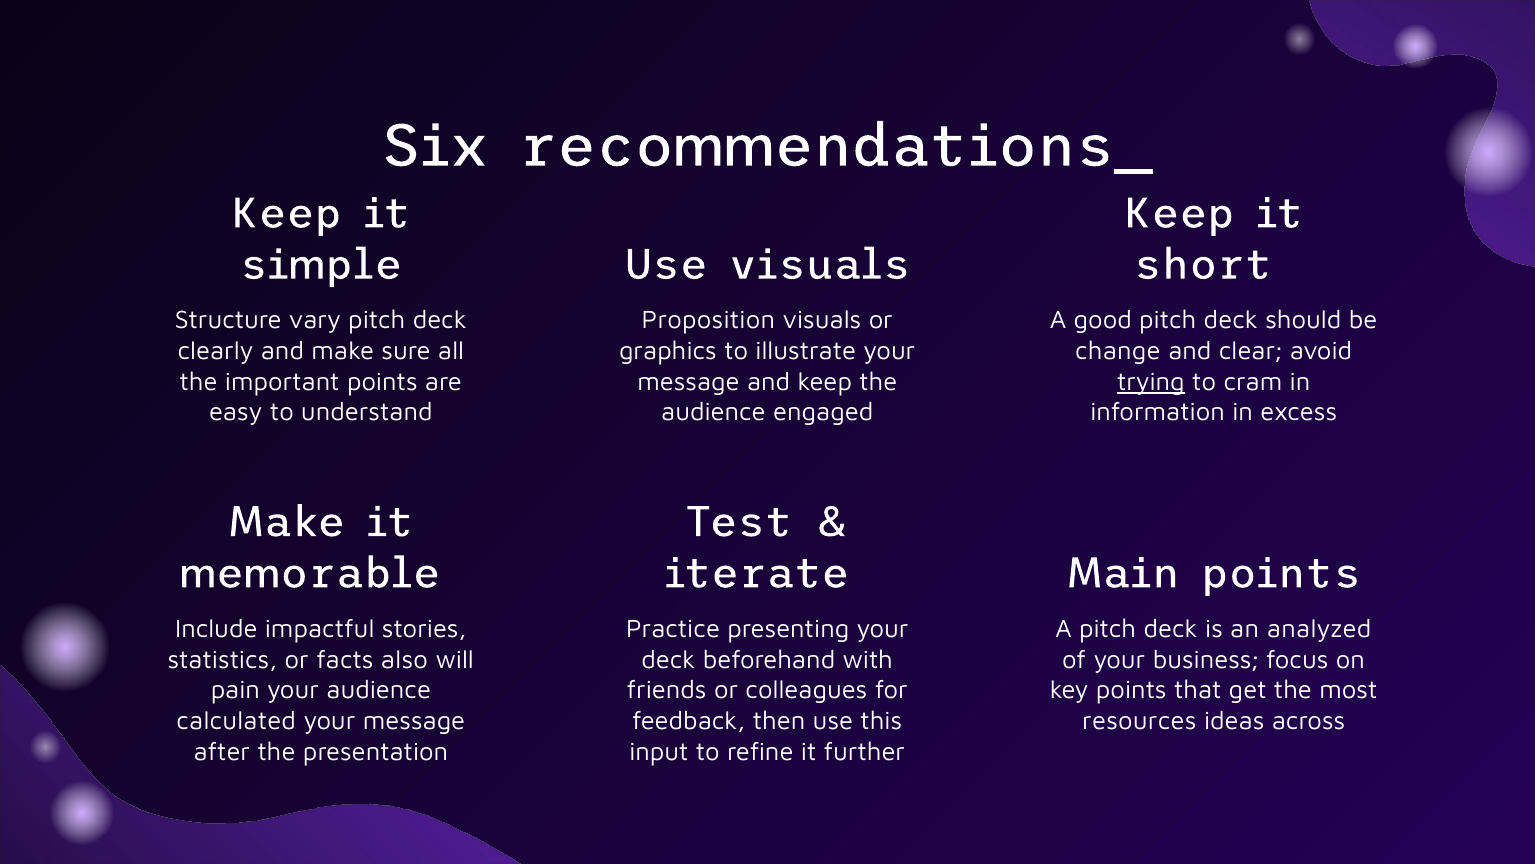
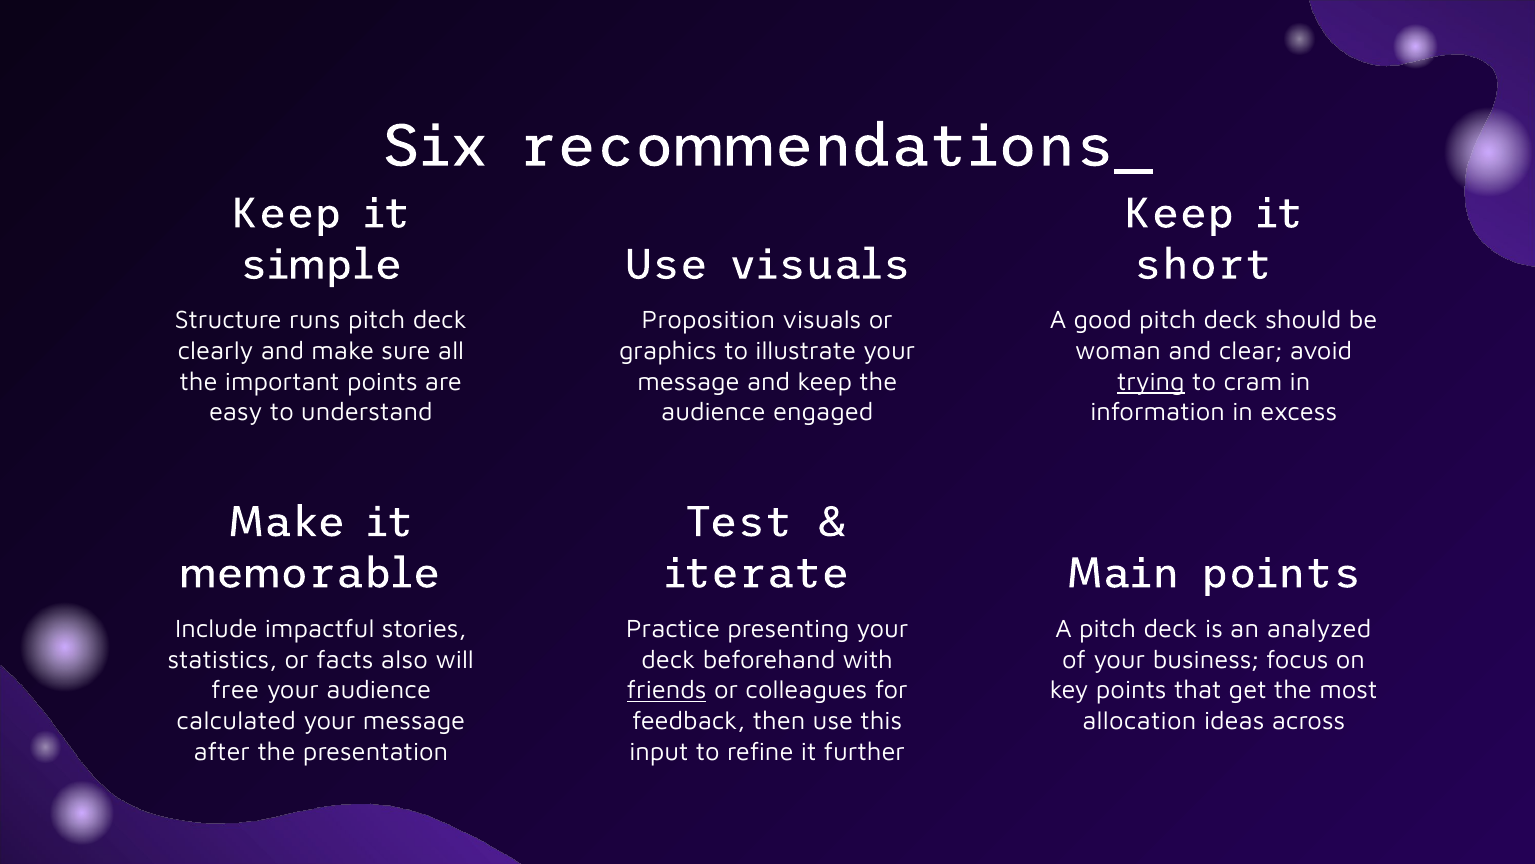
vary: vary -> runs
change: change -> woman
pain: pain -> free
friends underline: none -> present
resources: resources -> allocation
